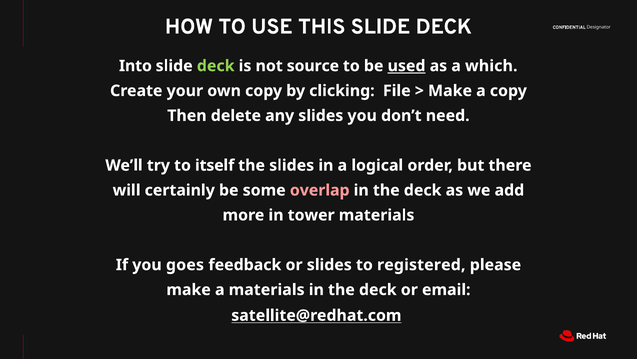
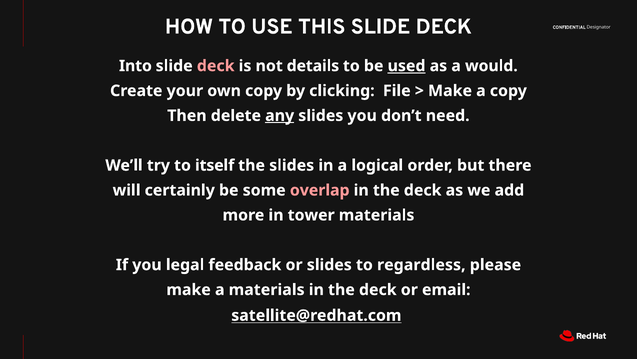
deck at (216, 66) colour: light green -> pink
source: source -> details
which: which -> would
any underline: none -> present
goes: goes -> legal
registered: registered -> regardless
